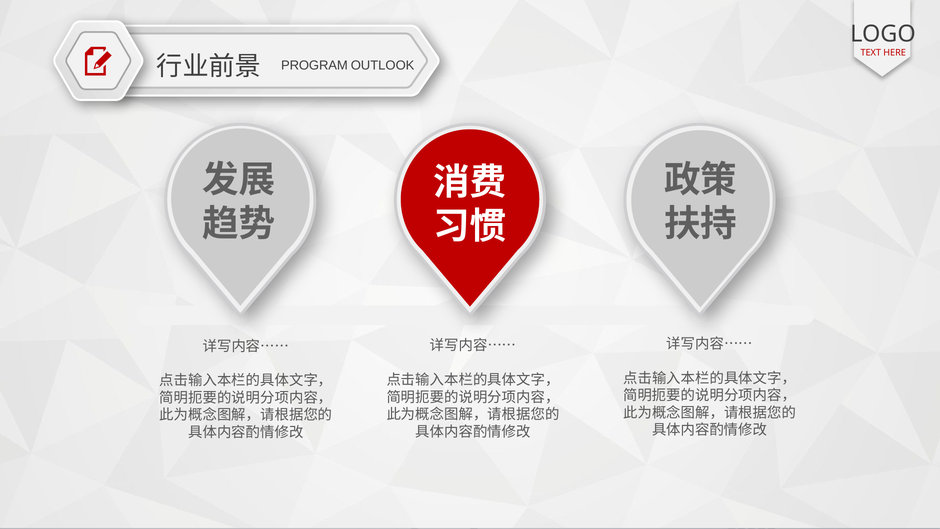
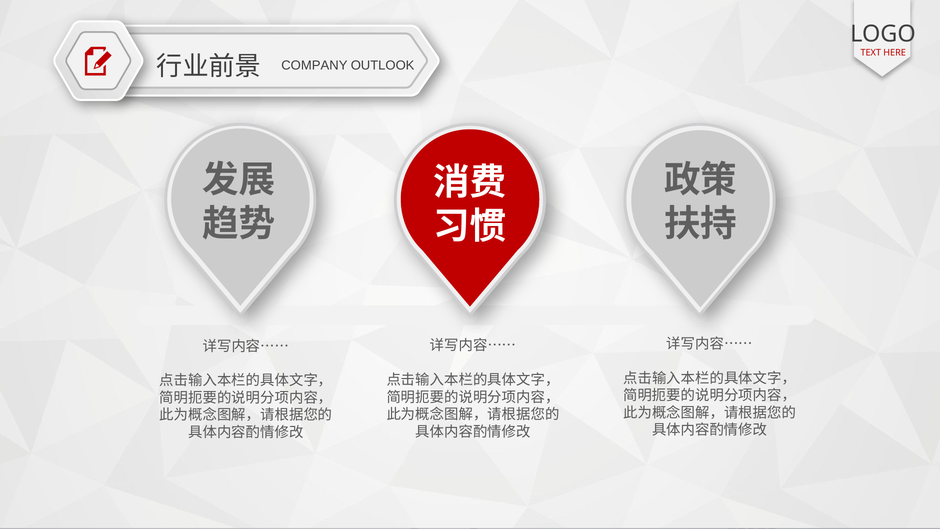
PROGRAM: PROGRAM -> COMPANY
